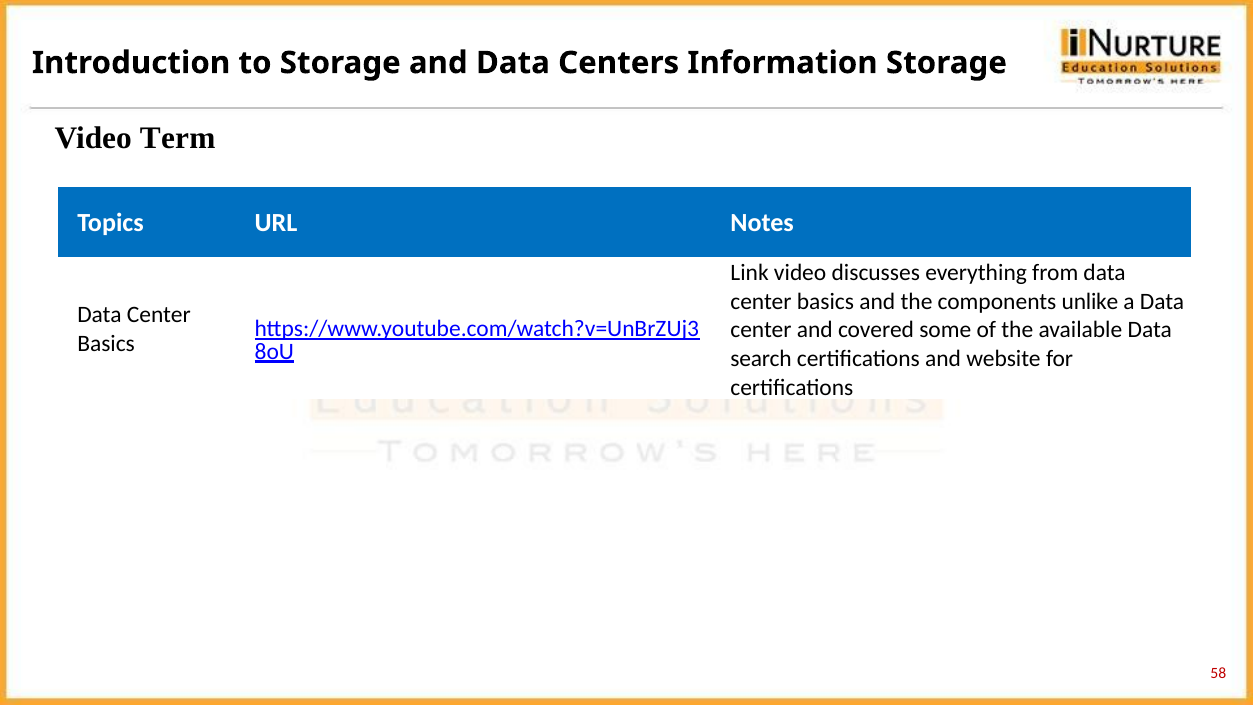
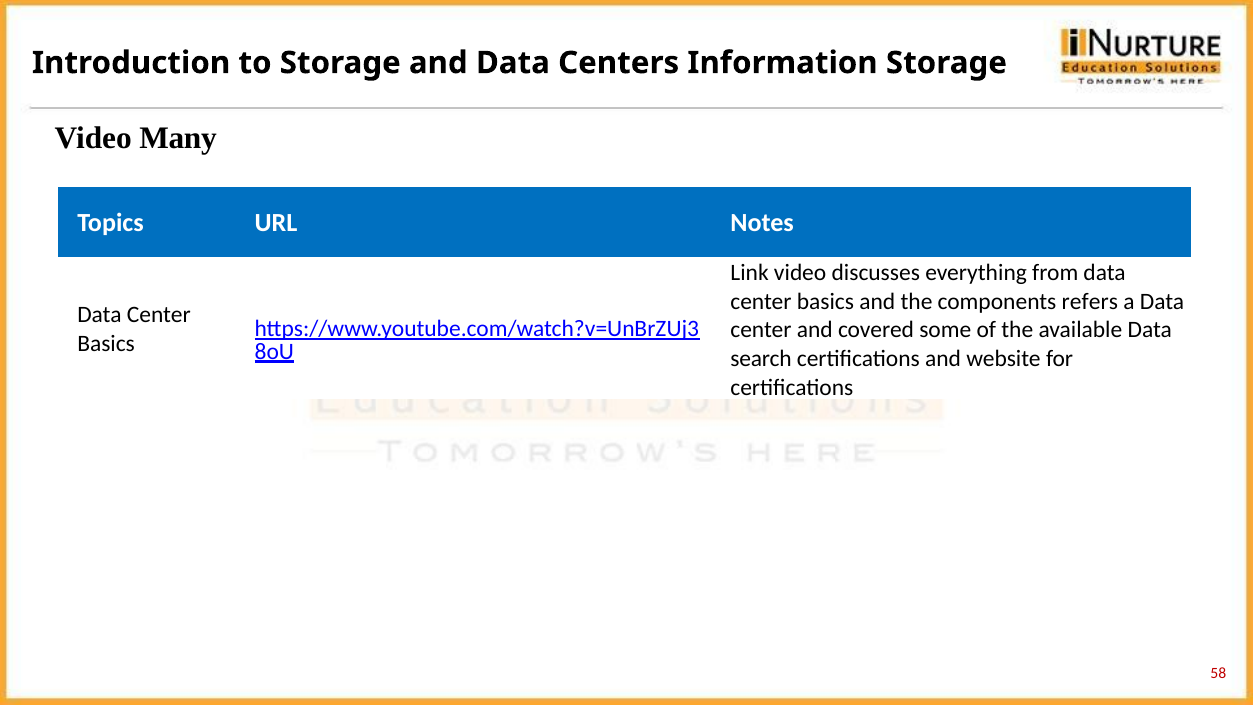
Term: Term -> Many
unlike: unlike -> refers
